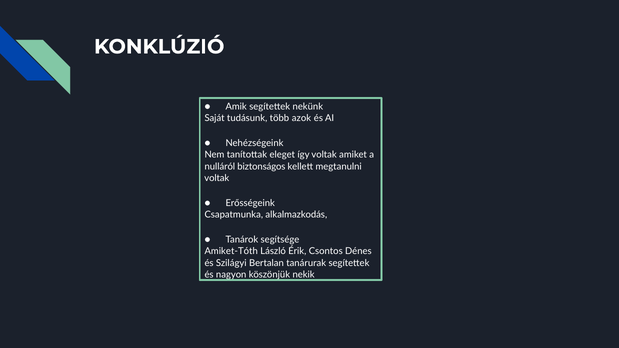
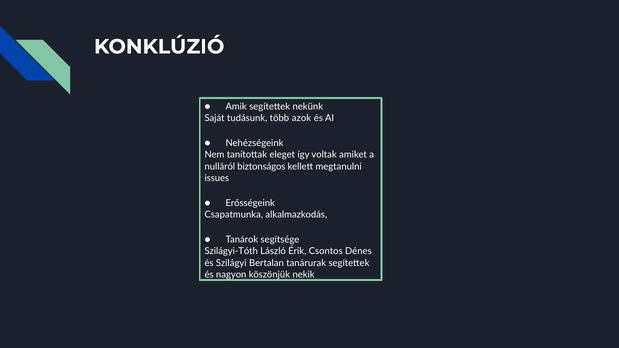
voltak at (217, 178): voltak -> issues
Amiket-Tóth: Amiket-Tóth -> Szilágyi-Tóth
